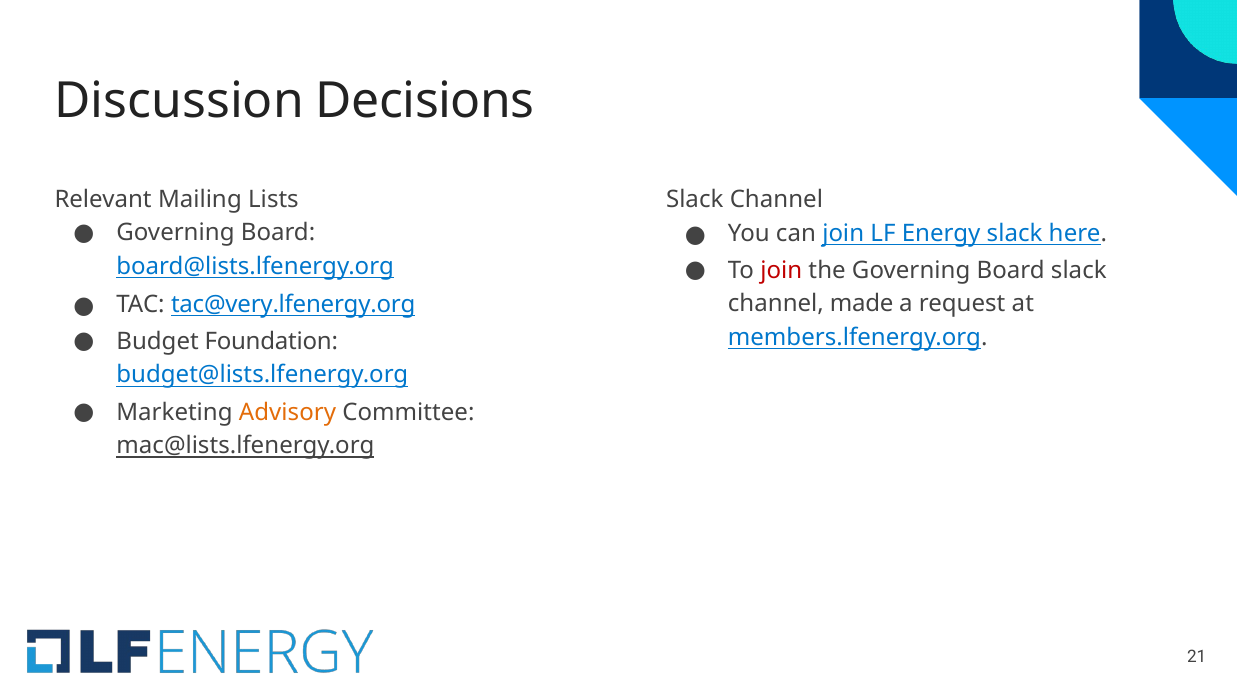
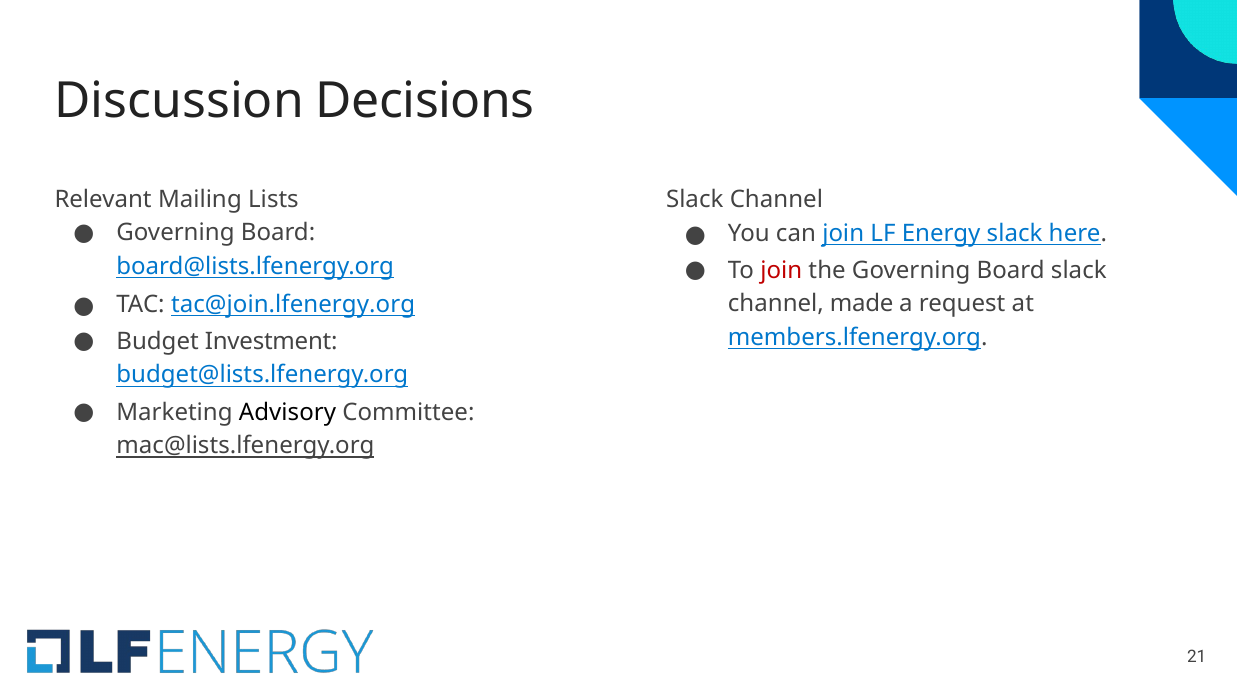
tac@very.lfenergy.org: tac@very.lfenergy.org -> tac@join.lfenergy.org
Foundation: Foundation -> Investment
Advisory colour: orange -> black
